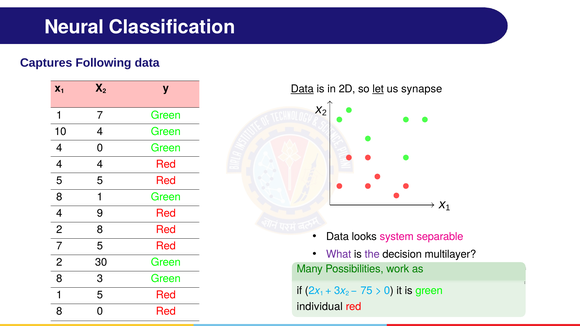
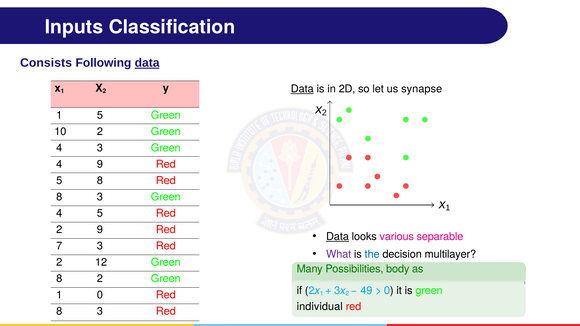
Neural: Neural -> Inputs
Captures: Captures -> Consists
data at (147, 63) underline: none -> present
let underline: present -> none
1 7: 7 -> 5
10 4: 4 -> 2
4 0: 0 -> 3
4 4: 4 -> 9
5 5: 5 -> 8
1 at (100, 197): 1 -> 3
4 9: 9 -> 5
2 8: 8 -> 9
Data at (338, 237) underline: none -> present
system: system -> various
7 5: 5 -> 3
the colour: purple -> blue
30: 30 -> 12
work: work -> body
8 3: 3 -> 2
75: 75 -> 49
1 5: 5 -> 0
0 at (100, 312): 0 -> 3
